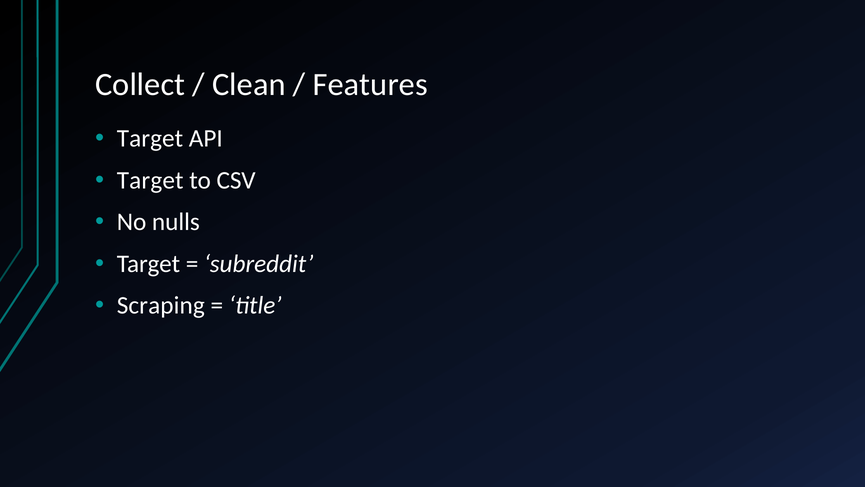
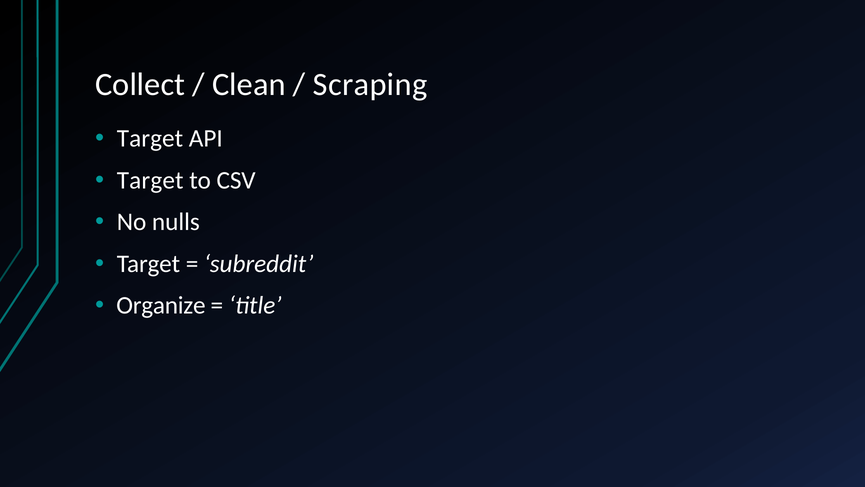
Features: Features -> Scraping
Scraping: Scraping -> Organize
